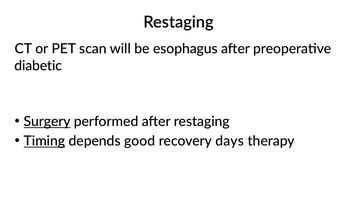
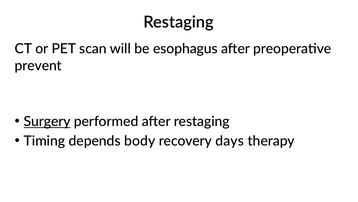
diabetic: diabetic -> prevent
Timing underline: present -> none
good: good -> body
